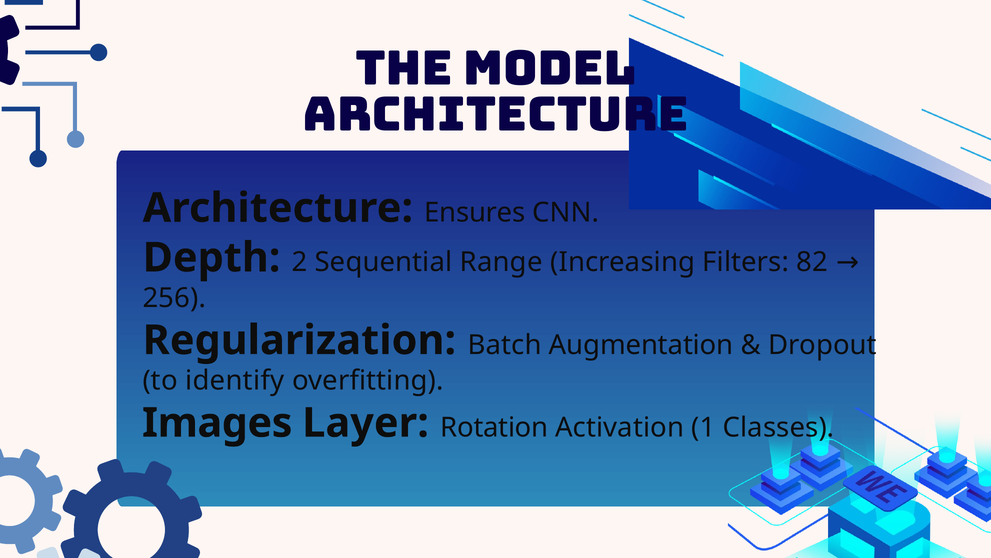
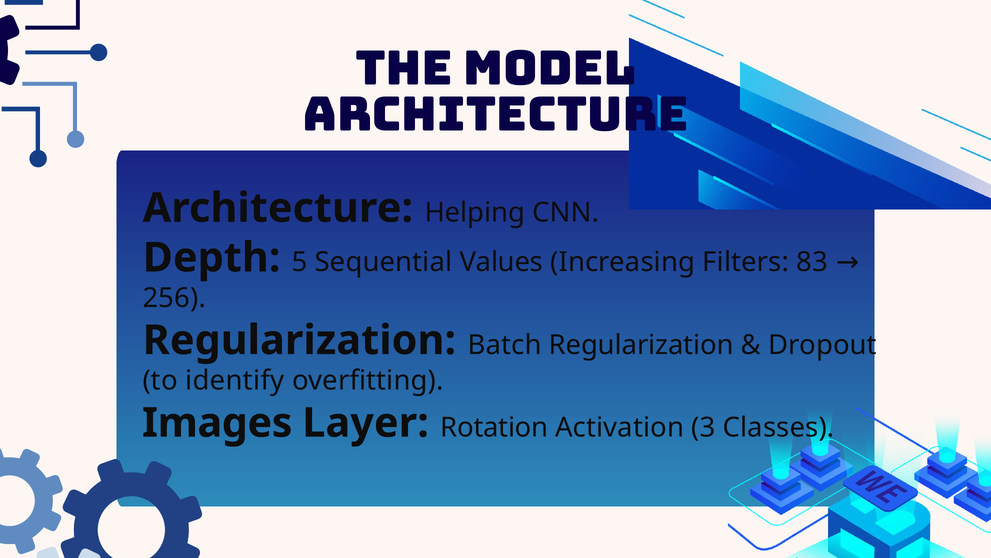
Ensures: Ensures -> Helping
2: 2 -> 5
Range: Range -> Values
82: 82 -> 83
Batch Augmentation: Augmentation -> Regularization
1: 1 -> 3
